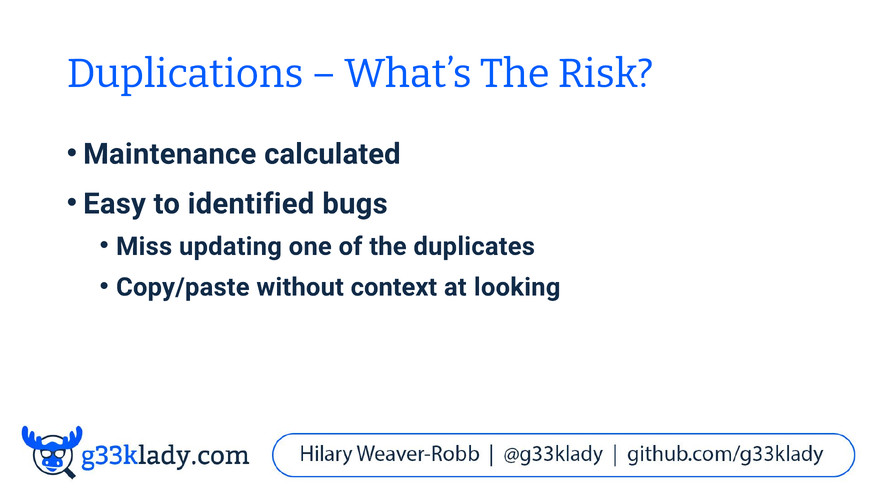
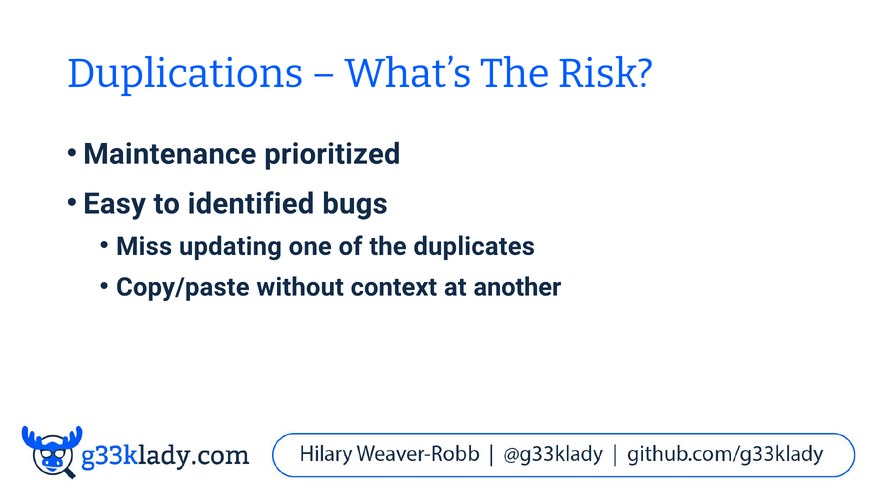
calculated: calculated -> prioritized
looking: looking -> another
